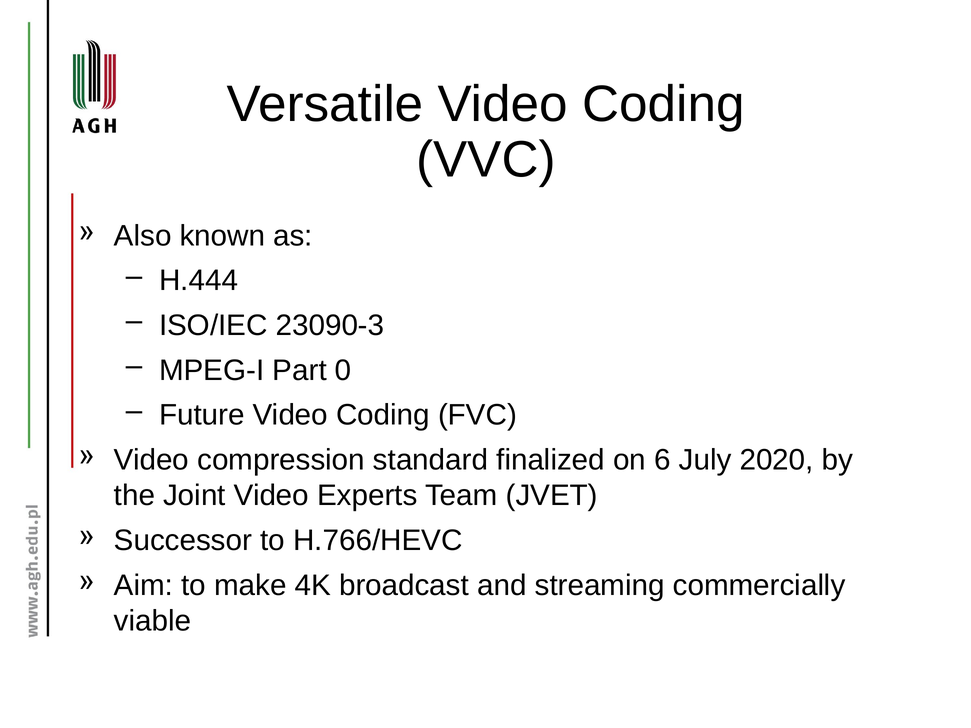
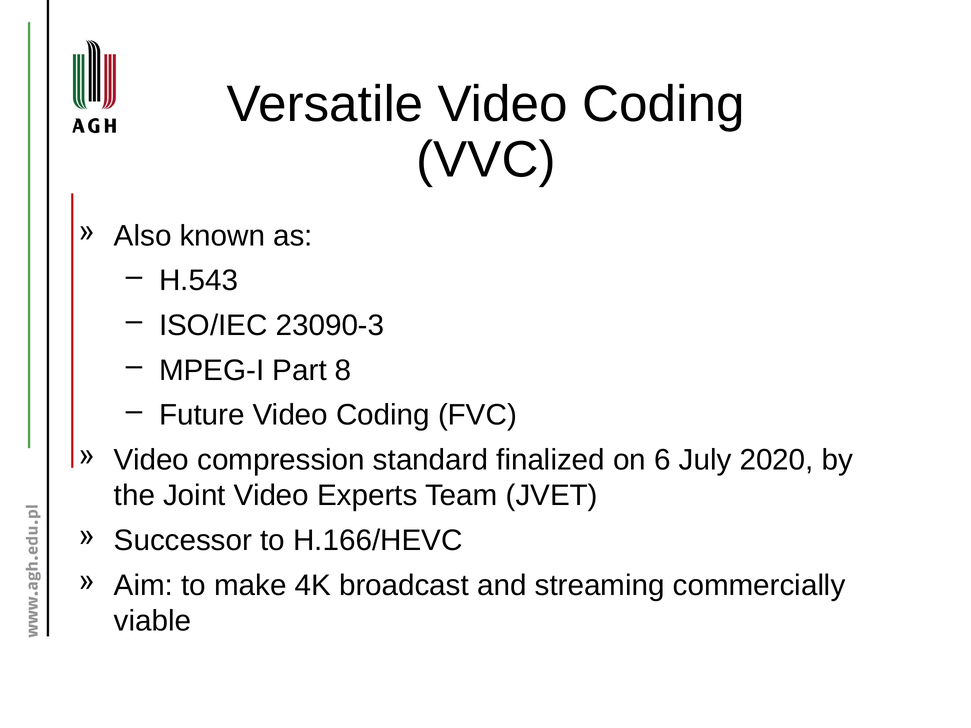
H.444: H.444 -> H.543
0: 0 -> 8
H.766/HEVC: H.766/HEVC -> H.166/HEVC
